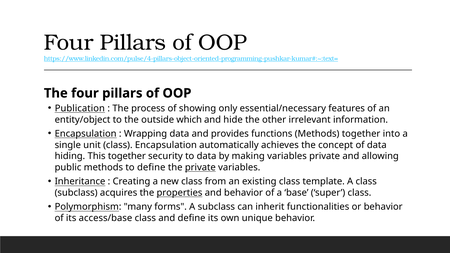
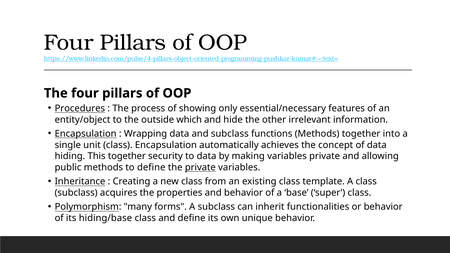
Publication: Publication -> Procedures
and provides: provides -> subclass
properties underline: present -> none
access/base: access/base -> hiding/base
